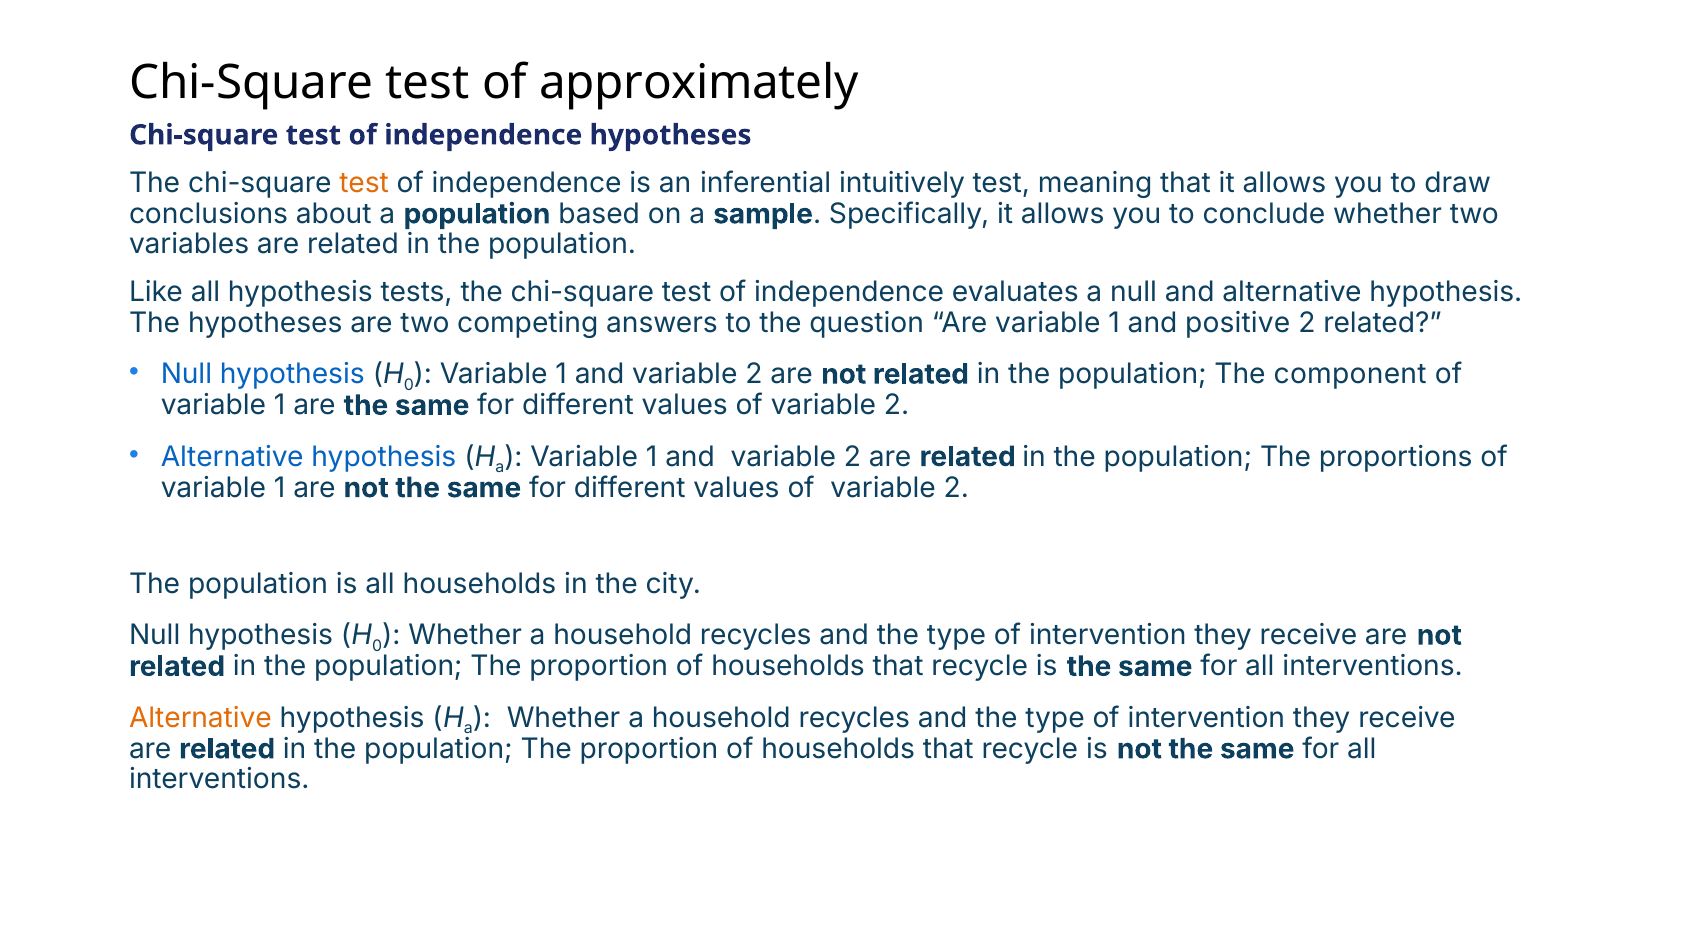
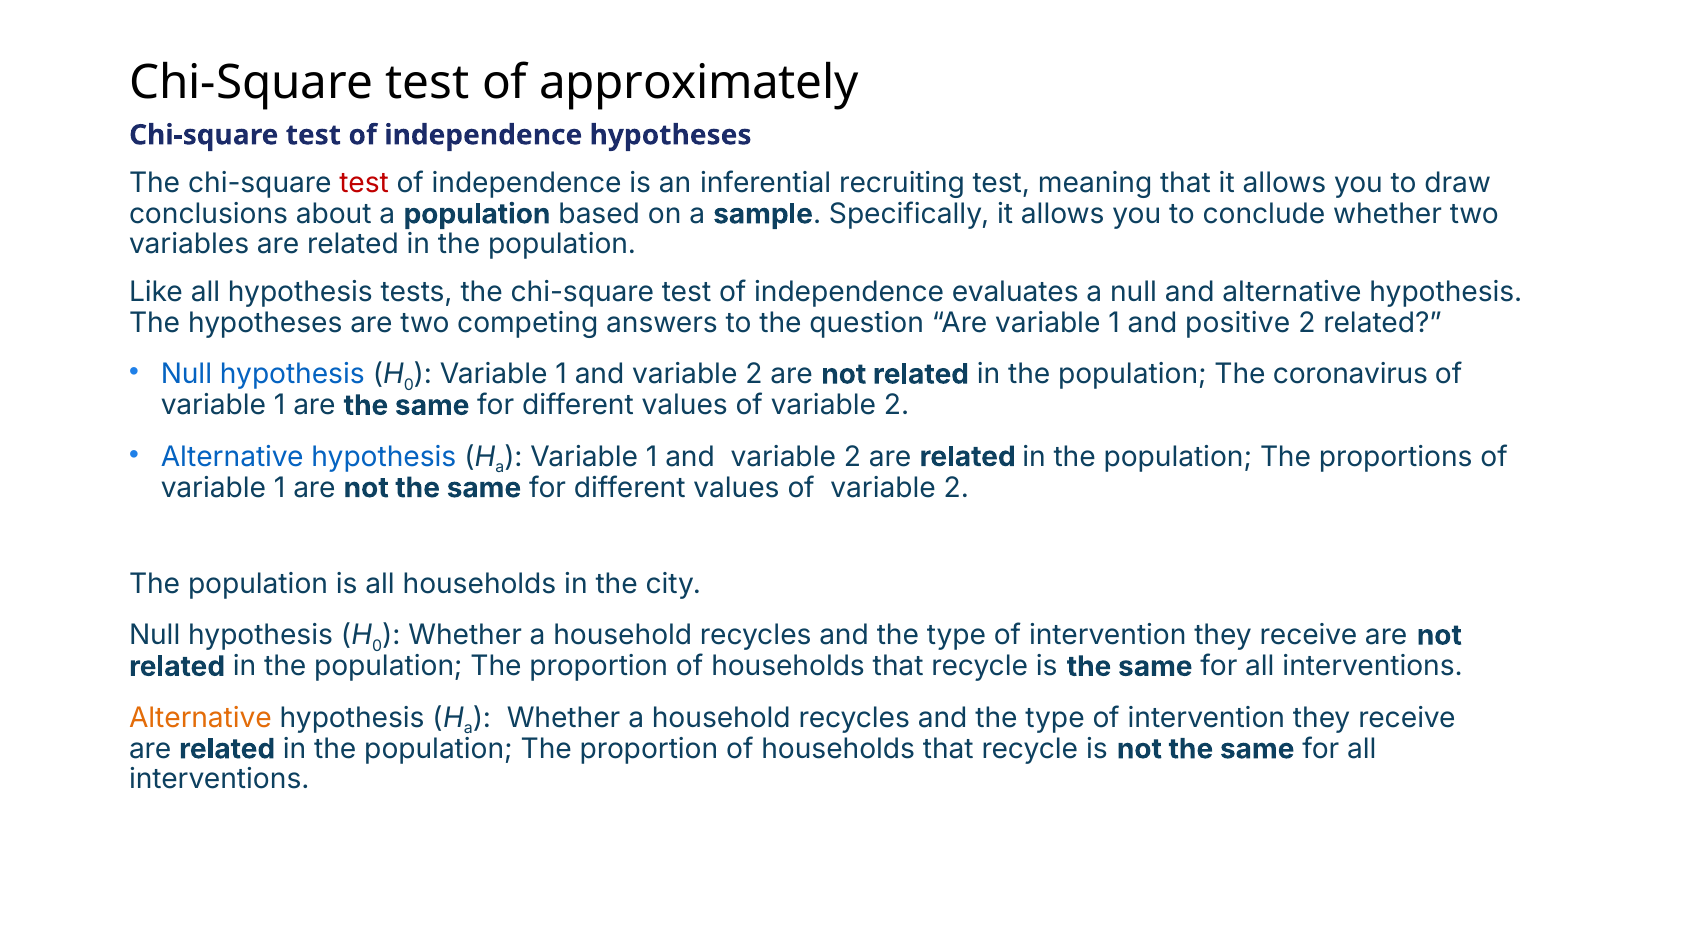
test at (364, 183) colour: orange -> red
intuitively: intuitively -> recruiting
component: component -> coronavirus
